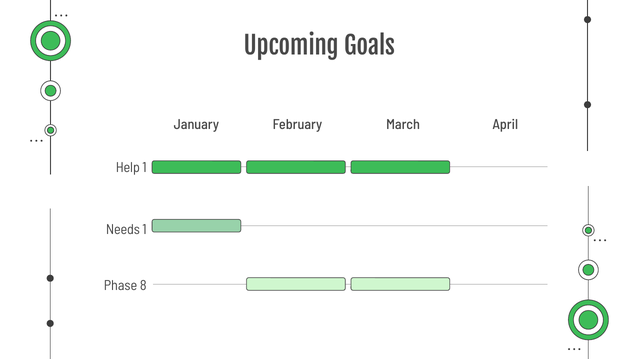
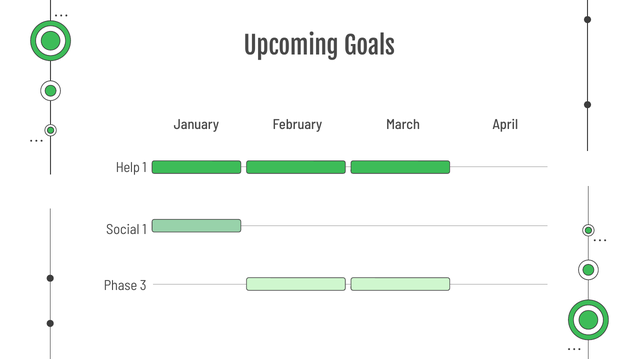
Needs: Needs -> Social
8: 8 -> 3
